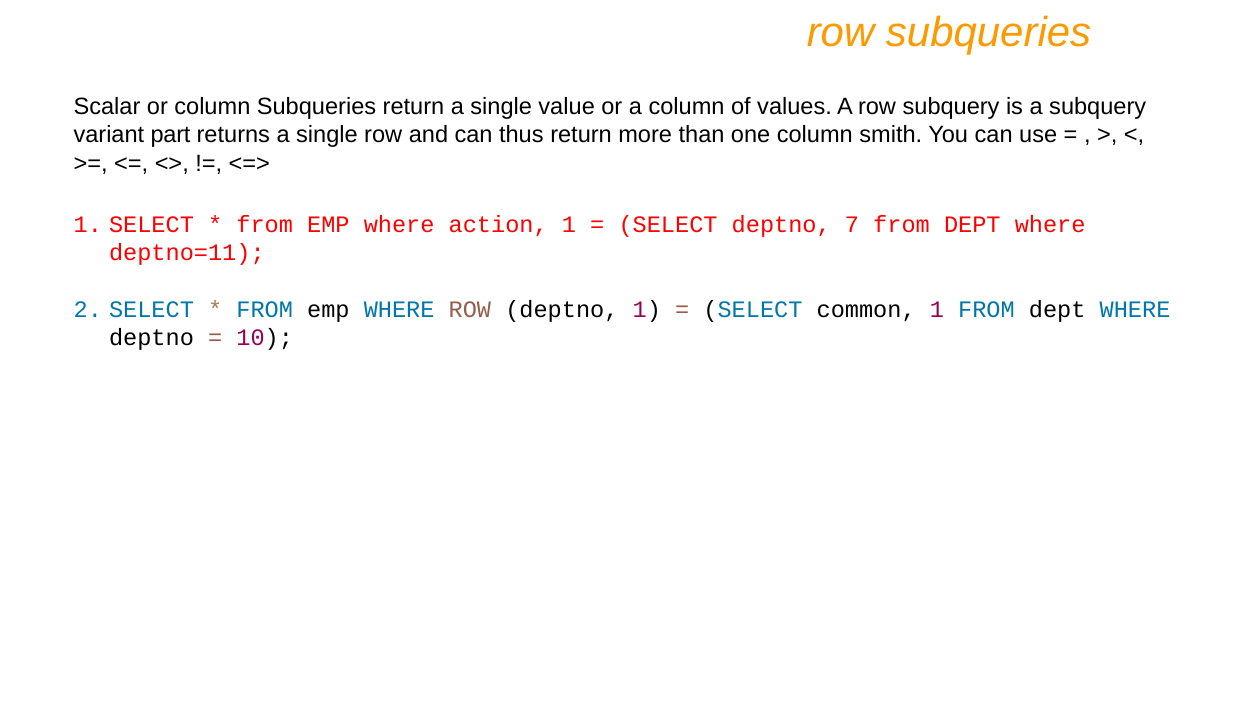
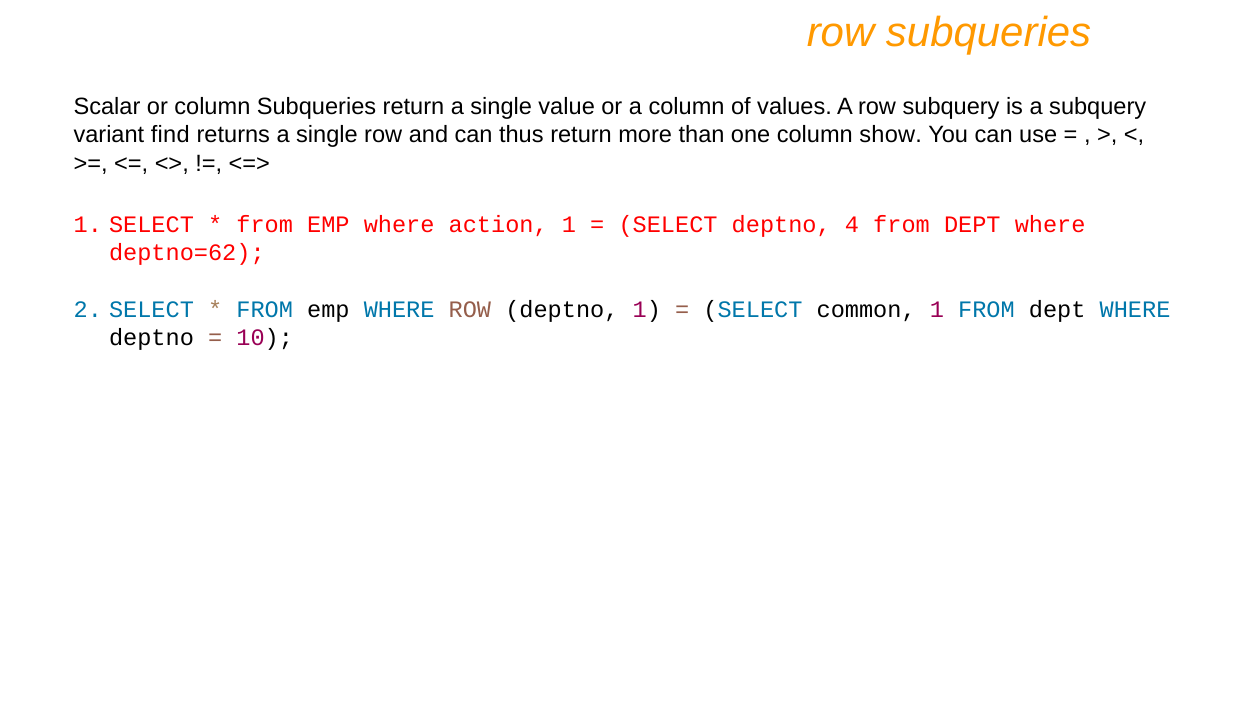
part: part -> find
smith: smith -> show
7: 7 -> 4
deptno=11: deptno=11 -> deptno=62
